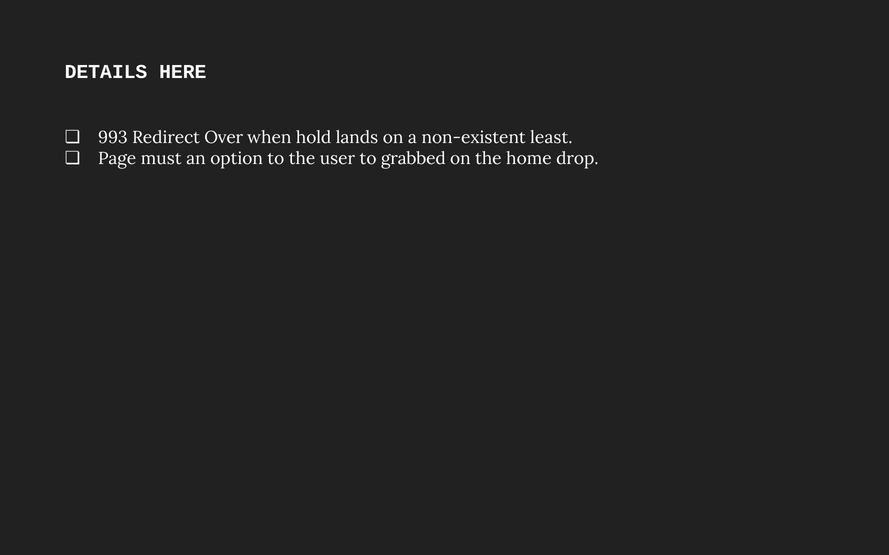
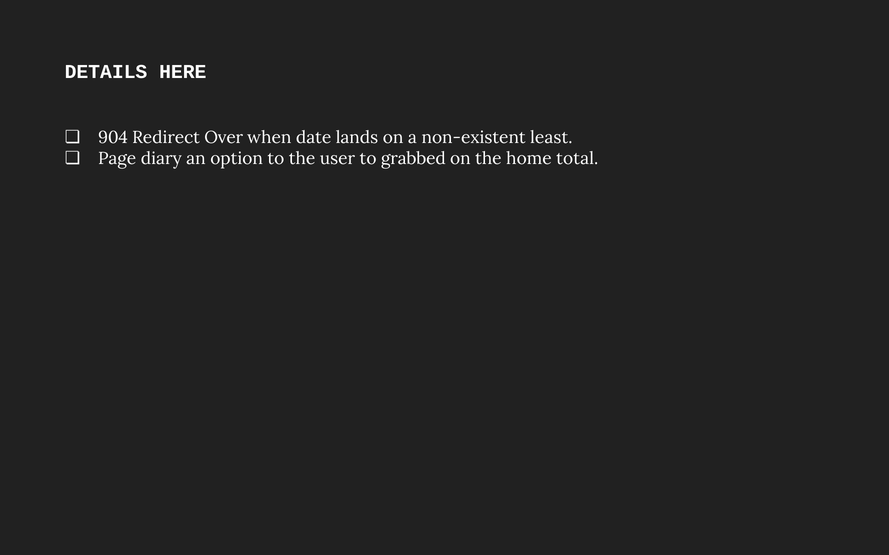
993: 993 -> 904
hold: hold -> date
must: must -> diary
drop: drop -> total
